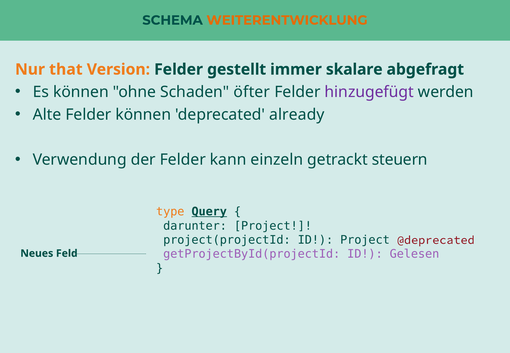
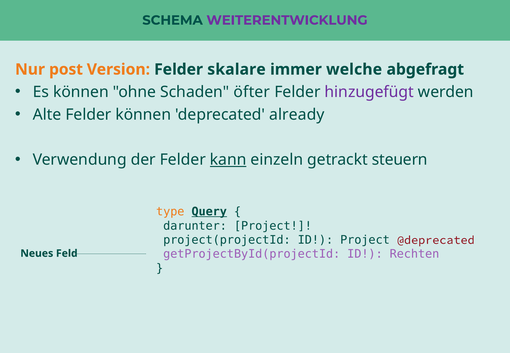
WEITERENTWICKLUNG colour: orange -> purple
that: that -> post
gestellt: gestellt -> skalare
skalare: skalare -> welche
kann underline: none -> present
Gelesen: Gelesen -> Rechten
